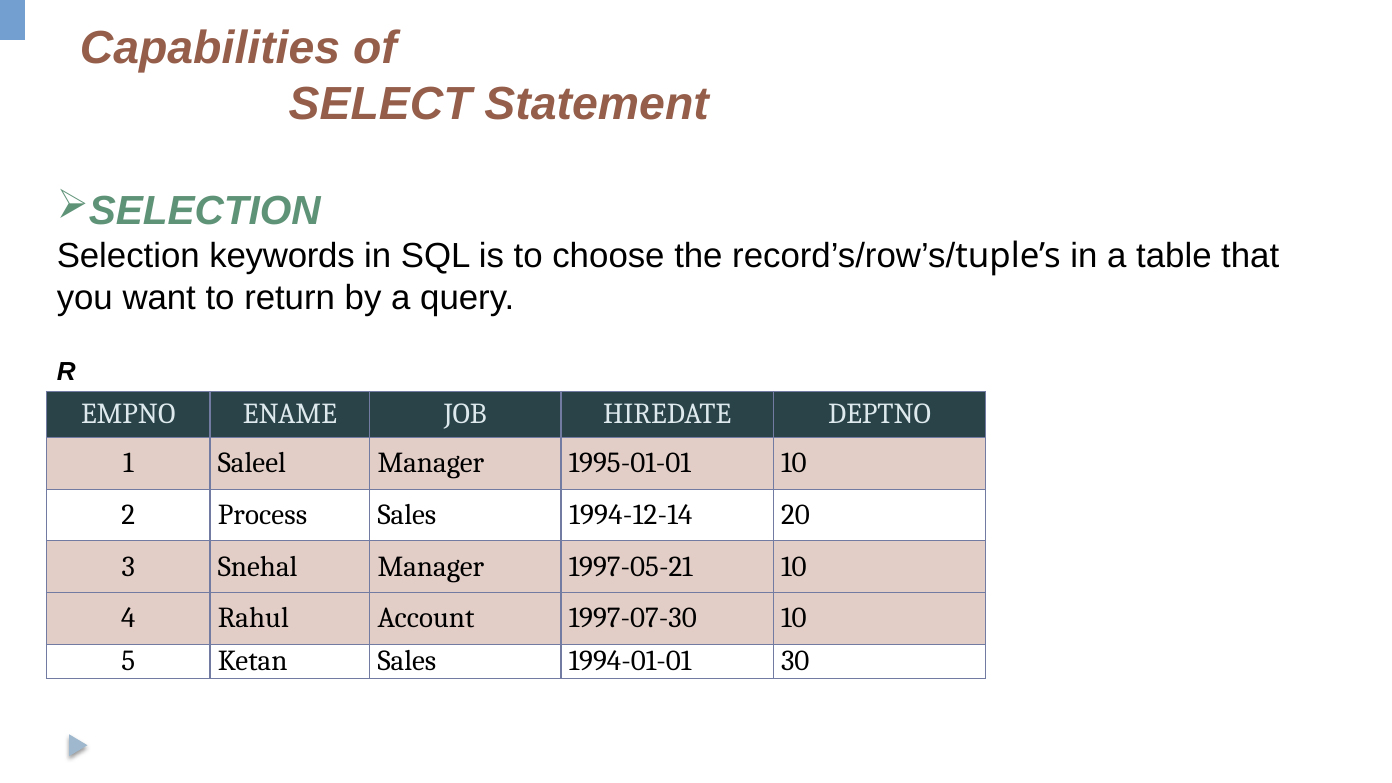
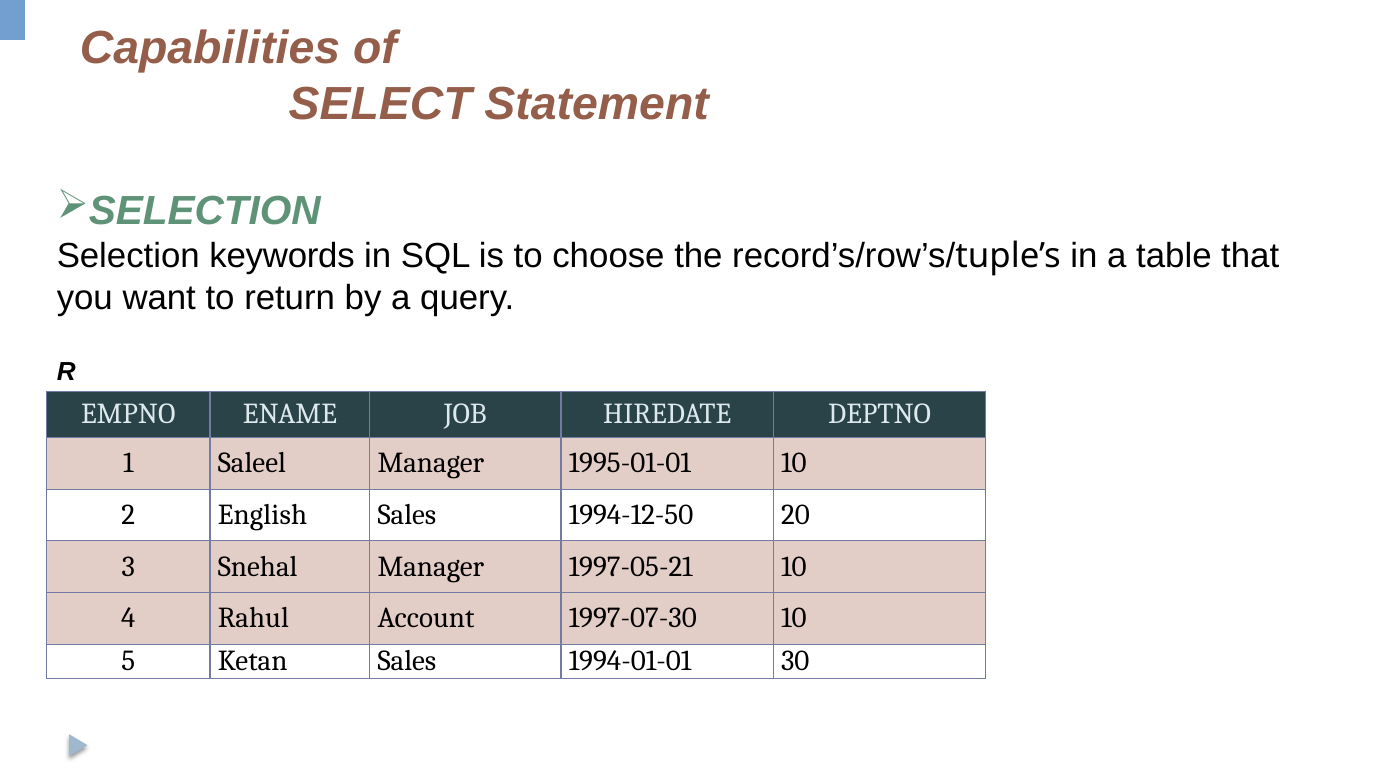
Process: Process -> English
1994-12-14: 1994-12-14 -> 1994-12-50
